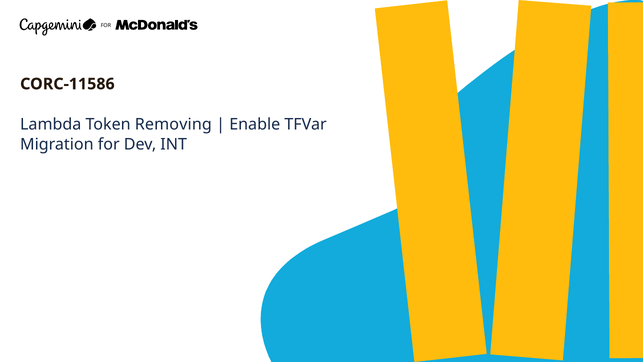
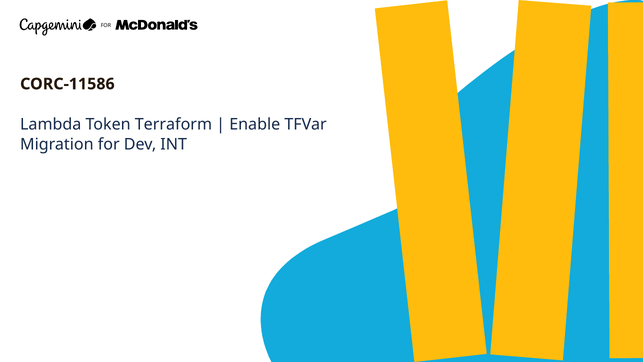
Removing: Removing -> Terraform
